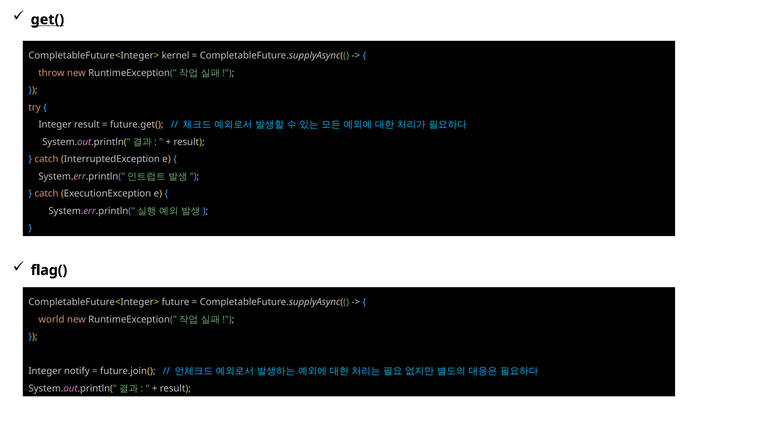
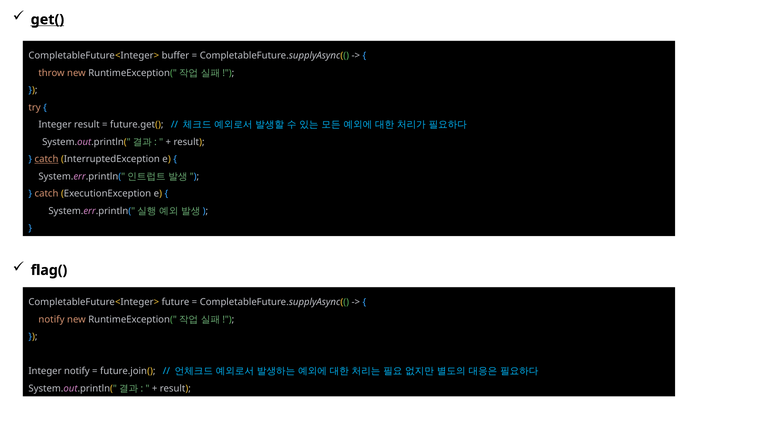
kernel: kernel -> buffer
catch at (47, 159) underline: none -> present
world at (51, 319): world -> notify
